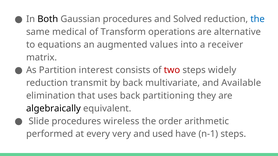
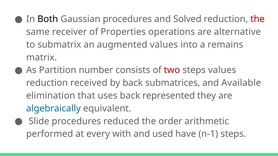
the at (258, 19) colour: blue -> red
medical: medical -> receiver
Transform: Transform -> Properties
equations: equations -> submatrix
receiver: receiver -> remains
interest: interest -> number
steps widely: widely -> values
transmit: transmit -> received
multivariate: multivariate -> submatrices
partitioning: partitioning -> represented
algebraically colour: black -> blue
wireless: wireless -> reduced
very: very -> with
